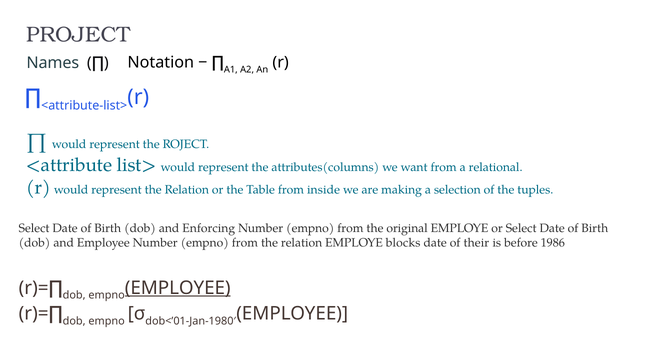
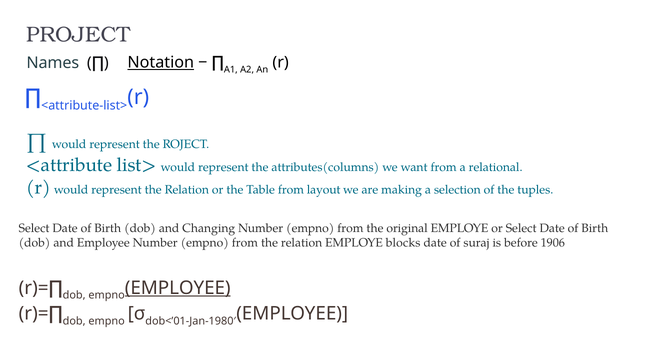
Notation underline: none -> present
inside: inside -> layout
Enforcing: Enforcing -> Changing
their: their -> suraj
1986: 1986 -> 1906
